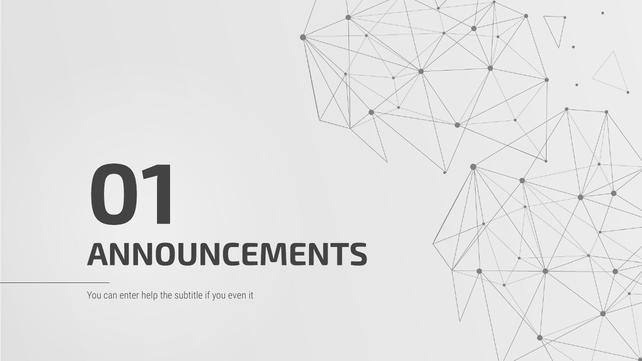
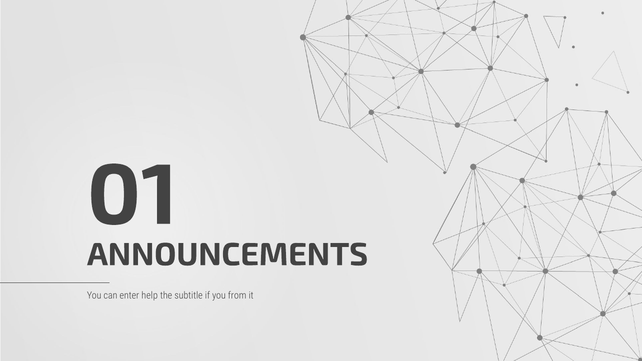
even: even -> from
